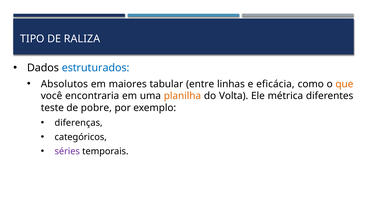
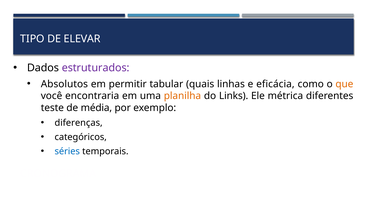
RALIZA: RALIZA -> ELEVAR
estruturados colour: blue -> purple
maiores: maiores -> permitir
entre: entre -> quais
Volta: Volta -> Links
pobre: pobre -> média
séries colour: purple -> blue
